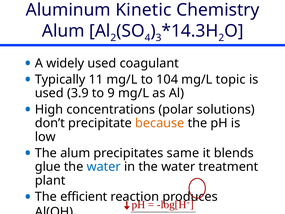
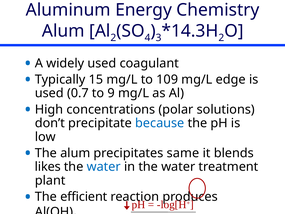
Kinetic: Kinetic -> Energy
11: 11 -> 15
104: 104 -> 109
topic: topic -> edge
3.9: 3.9 -> 0.7
because colour: orange -> blue
glue: glue -> likes
